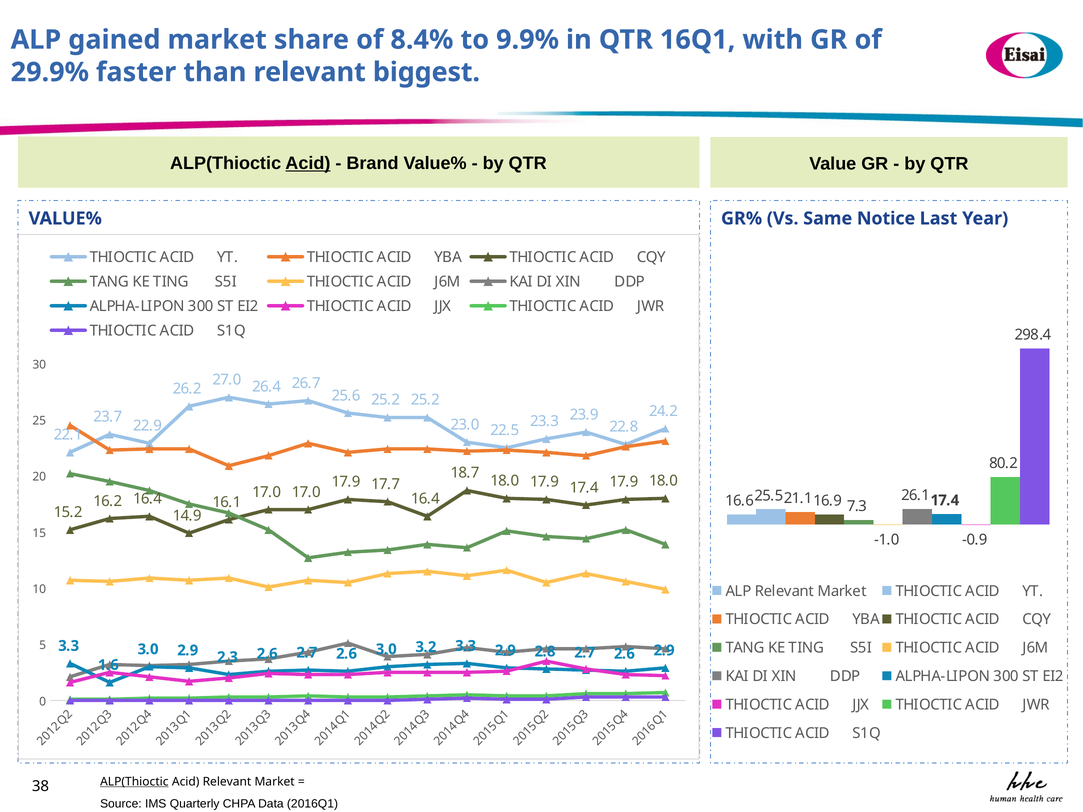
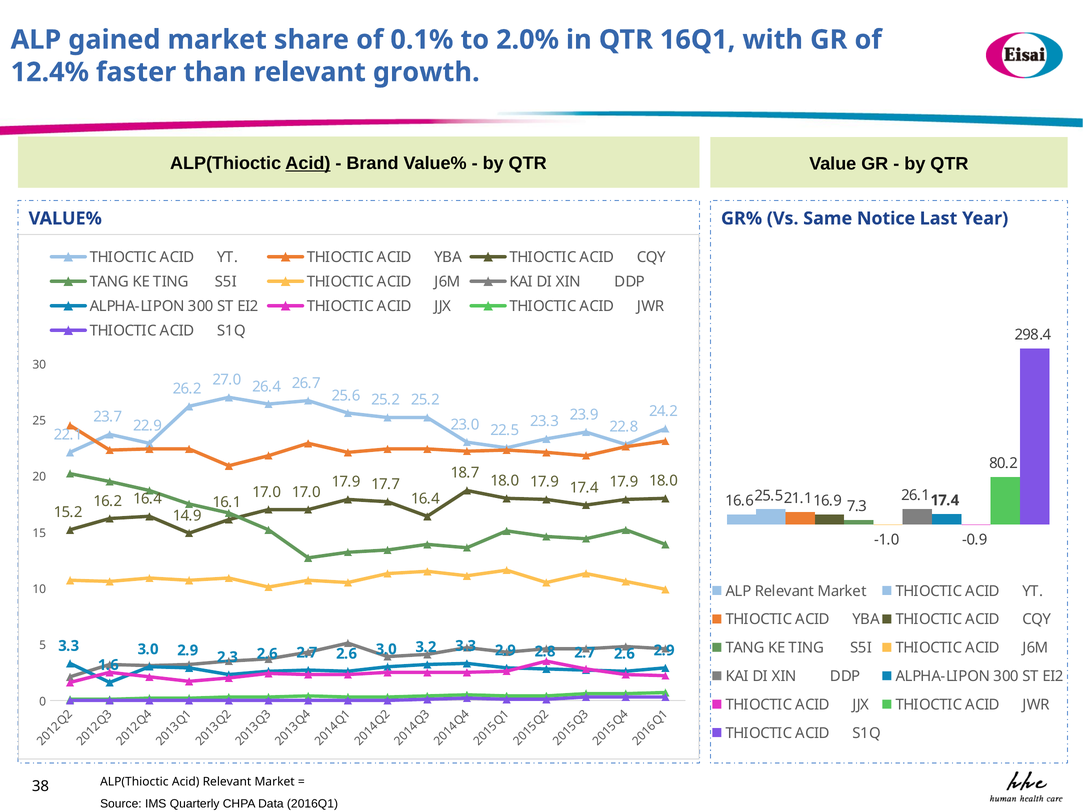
8.4%: 8.4% -> 0.1%
9.9%: 9.9% -> 2.0%
29.9%: 29.9% -> 12.4%
biggest: biggest -> growth
ALP(Thioctic at (134, 782) underline: present -> none
